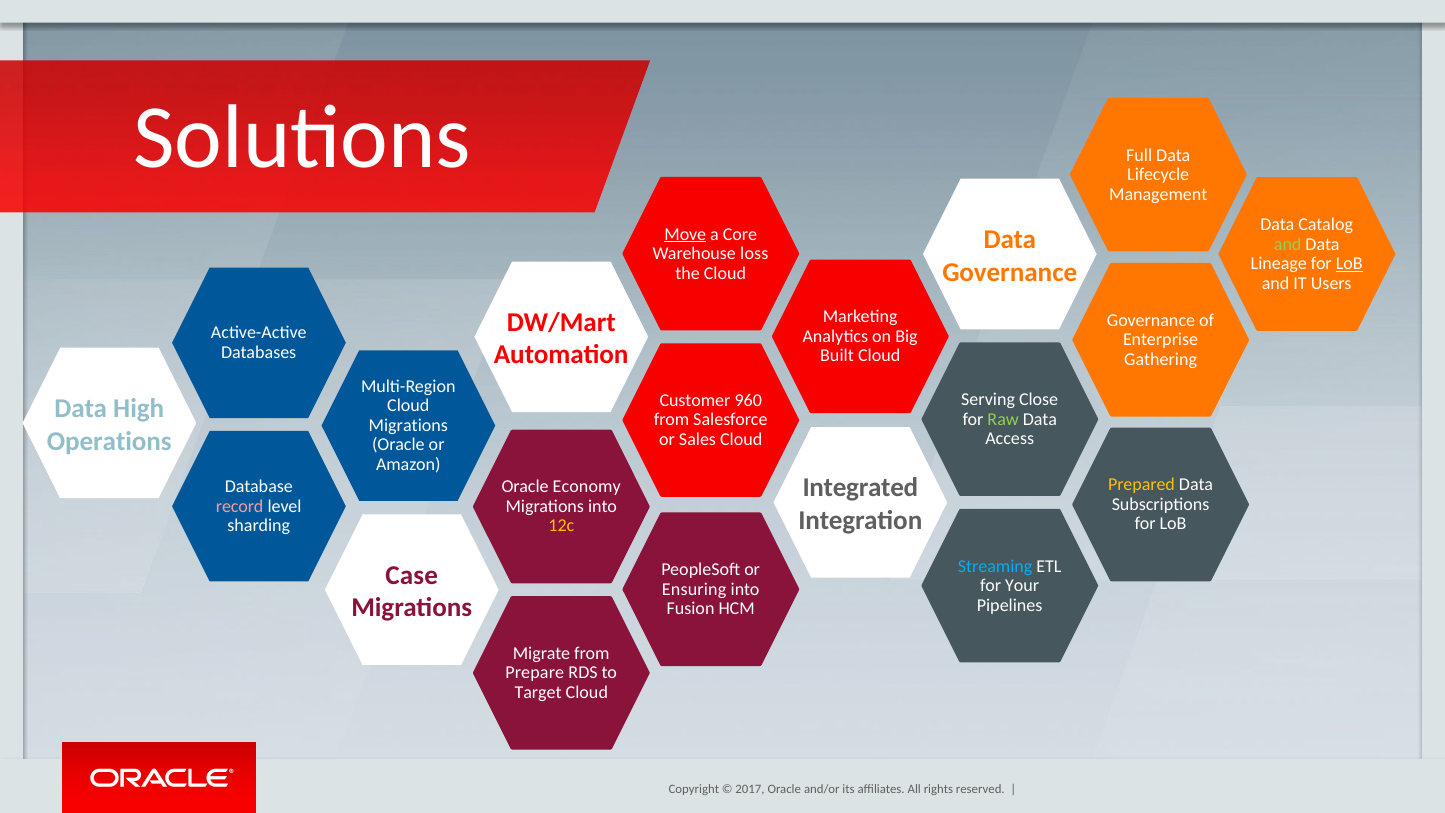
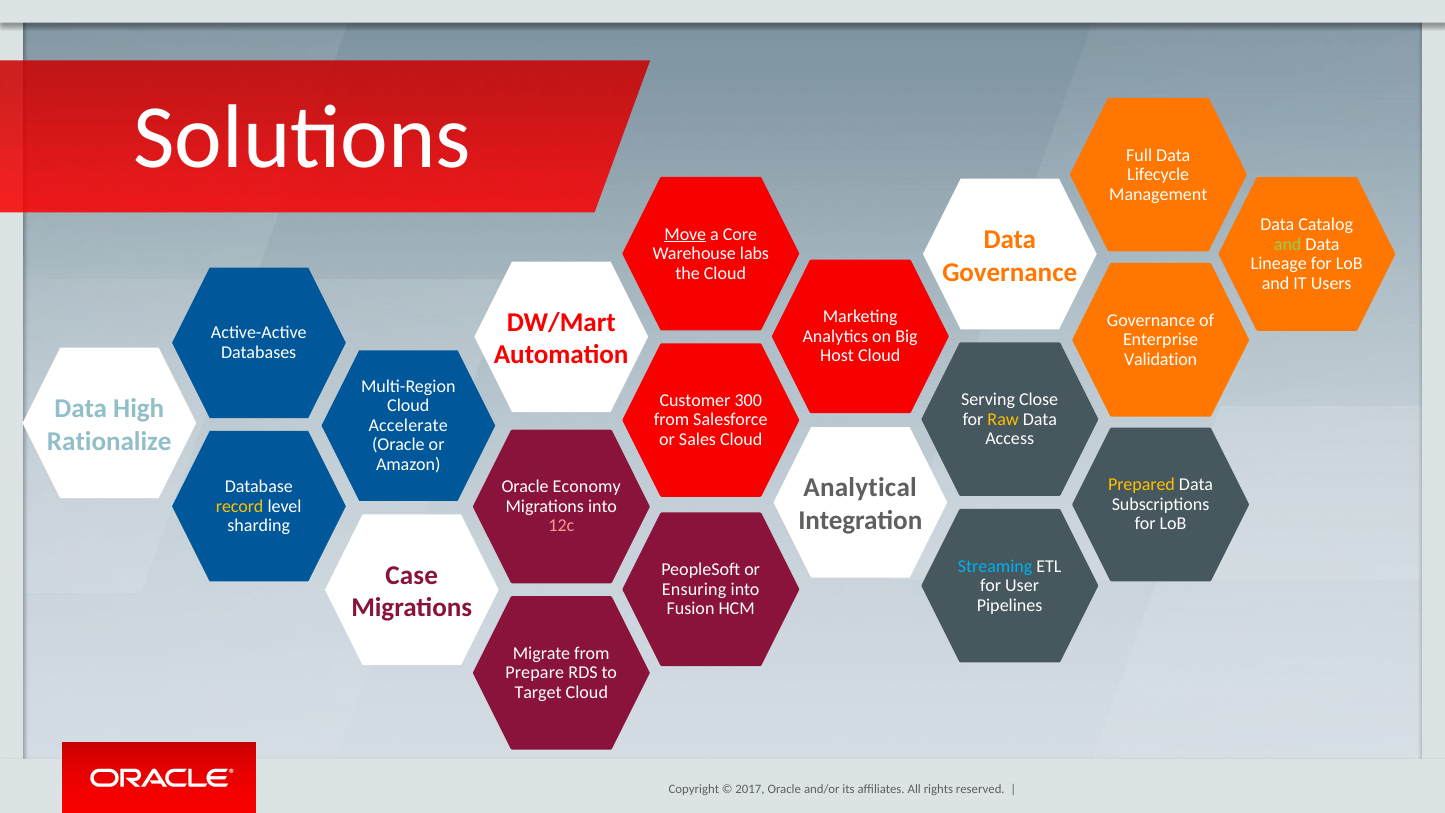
loss: loss -> labs
LoB at (1349, 264) underline: present -> none
Built: Built -> Host
Gathering: Gathering -> Validation
960: 960 -> 300
Raw colour: light green -> yellow
Migrations at (408, 425): Migrations -> Accelerate
Operations: Operations -> Rationalize
Integrated: Integrated -> Analytical
record colour: pink -> yellow
12c colour: yellow -> pink
Your: Your -> User
